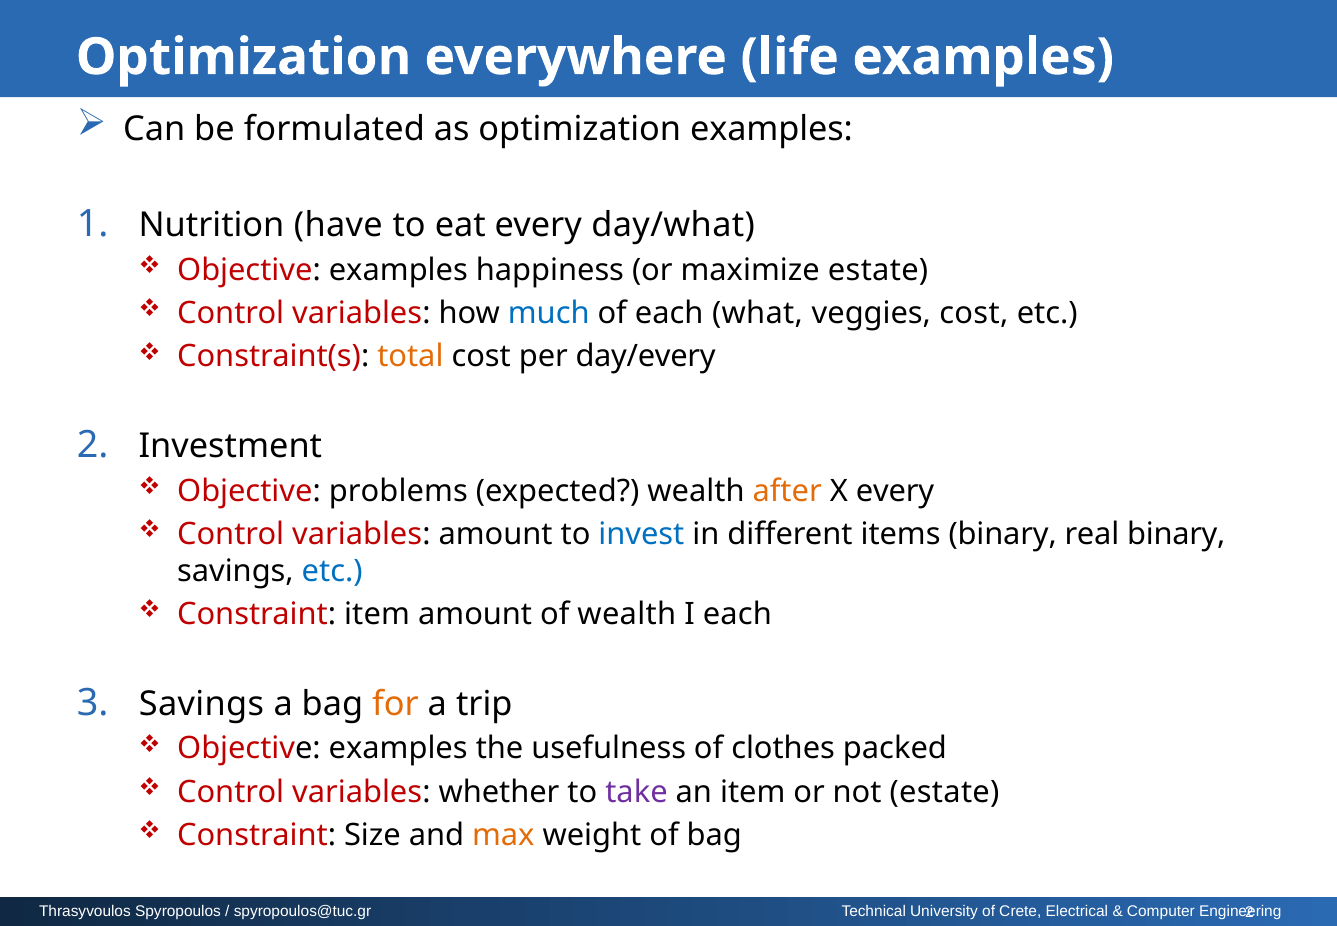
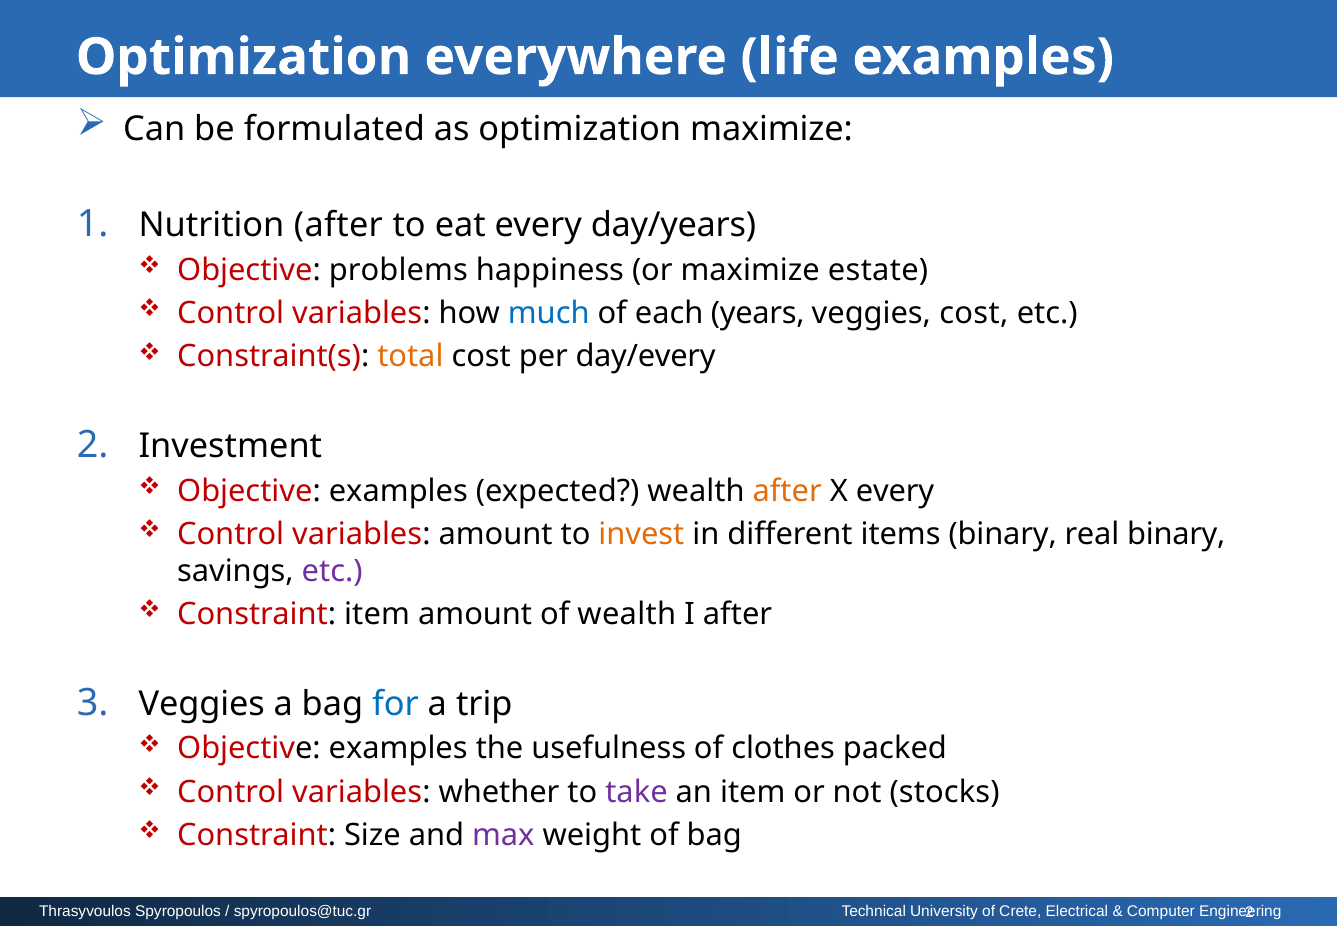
optimization examples: examples -> maximize
Nutrition have: have -> after
day/what: day/what -> day/years
examples at (398, 270): examples -> problems
what: what -> years
problems at (398, 491): problems -> examples
invest colour: blue -> orange
etc at (332, 571) colour: blue -> purple
I each: each -> after
Savings at (201, 703): Savings -> Veggies
for colour: orange -> blue
not estate: estate -> stocks
max colour: orange -> purple
